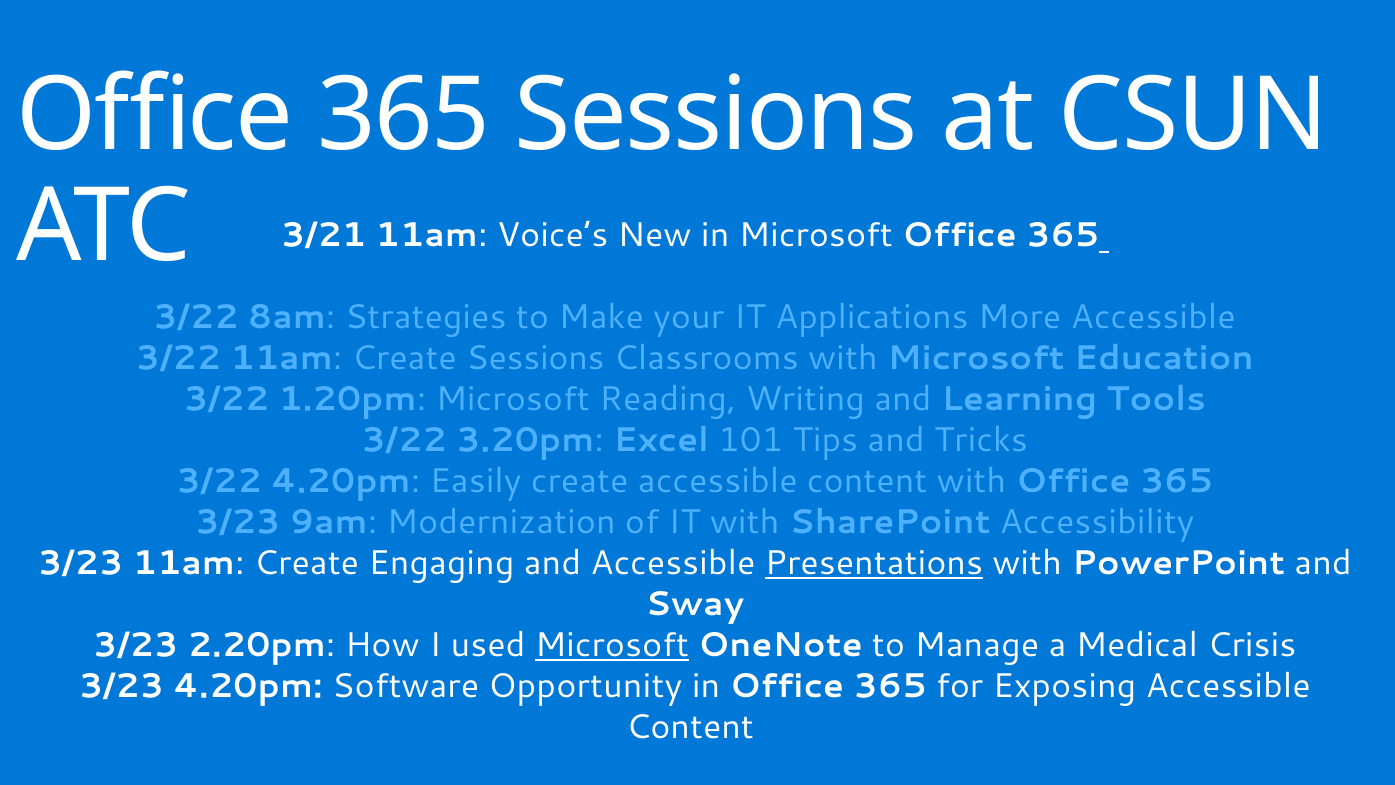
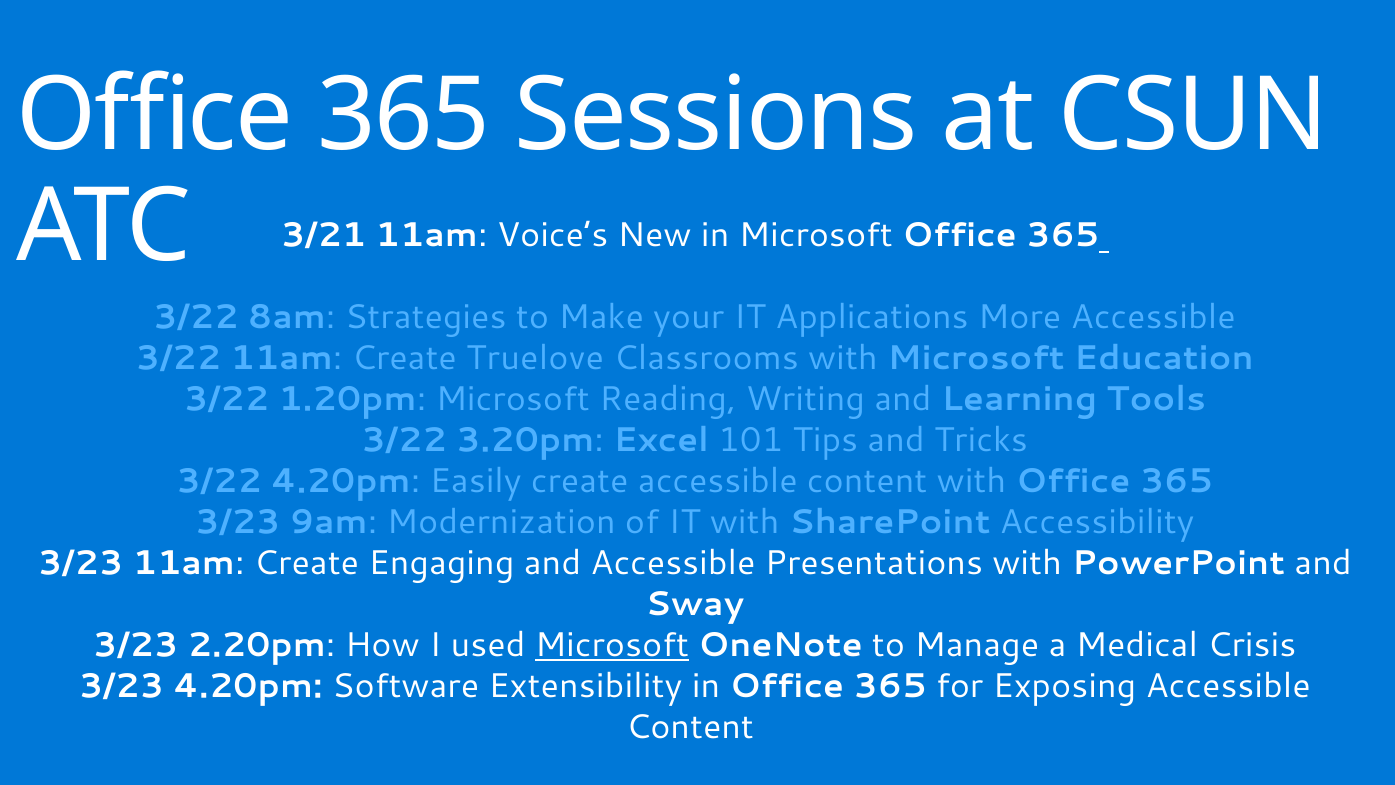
Create Sessions: Sessions -> Truelove
Presentations underline: present -> none
Opportunity: Opportunity -> Extensibility
